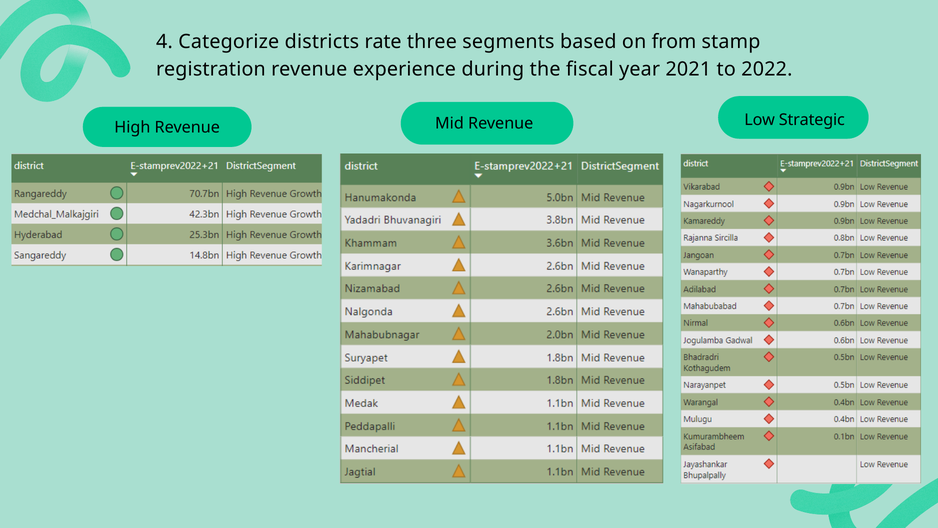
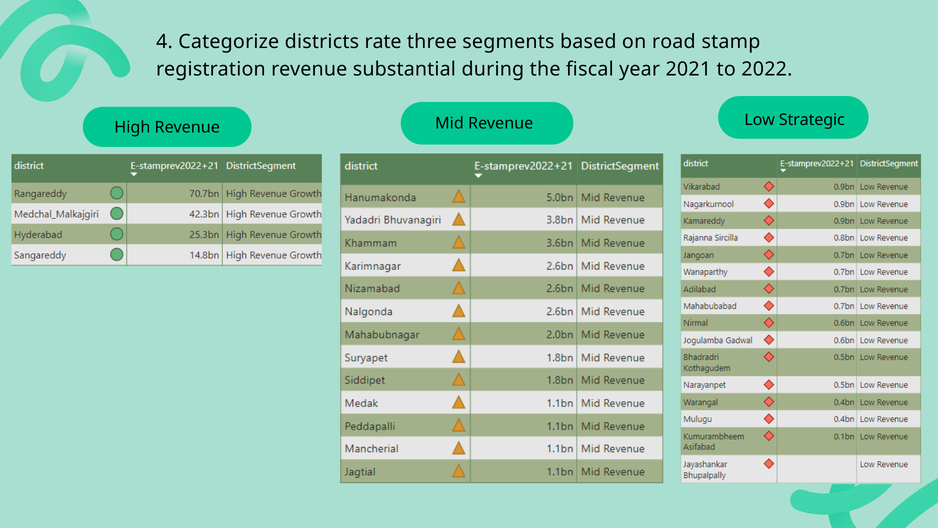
from: from -> road
experience: experience -> substantial
